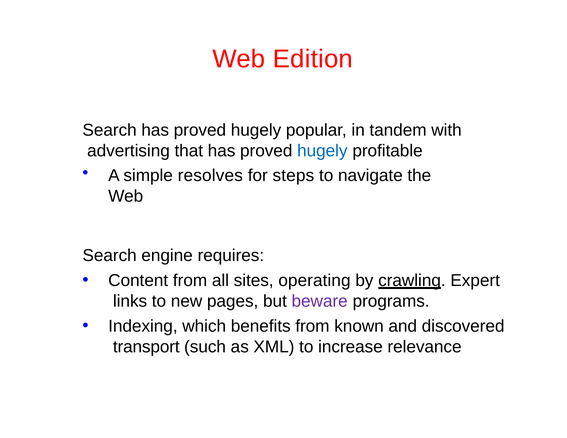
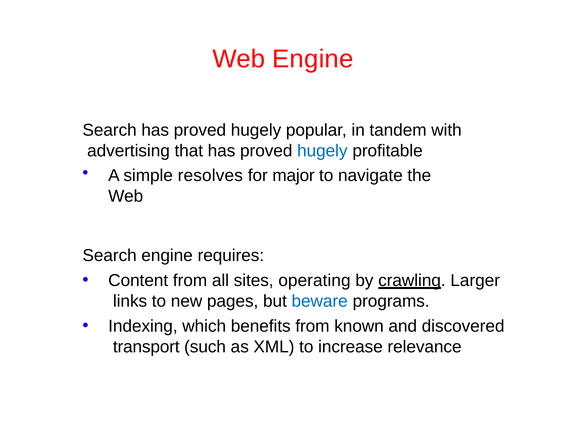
Web Edition: Edition -> Engine
steps: steps -> major
Expert: Expert -> Larger
beware colour: purple -> blue
